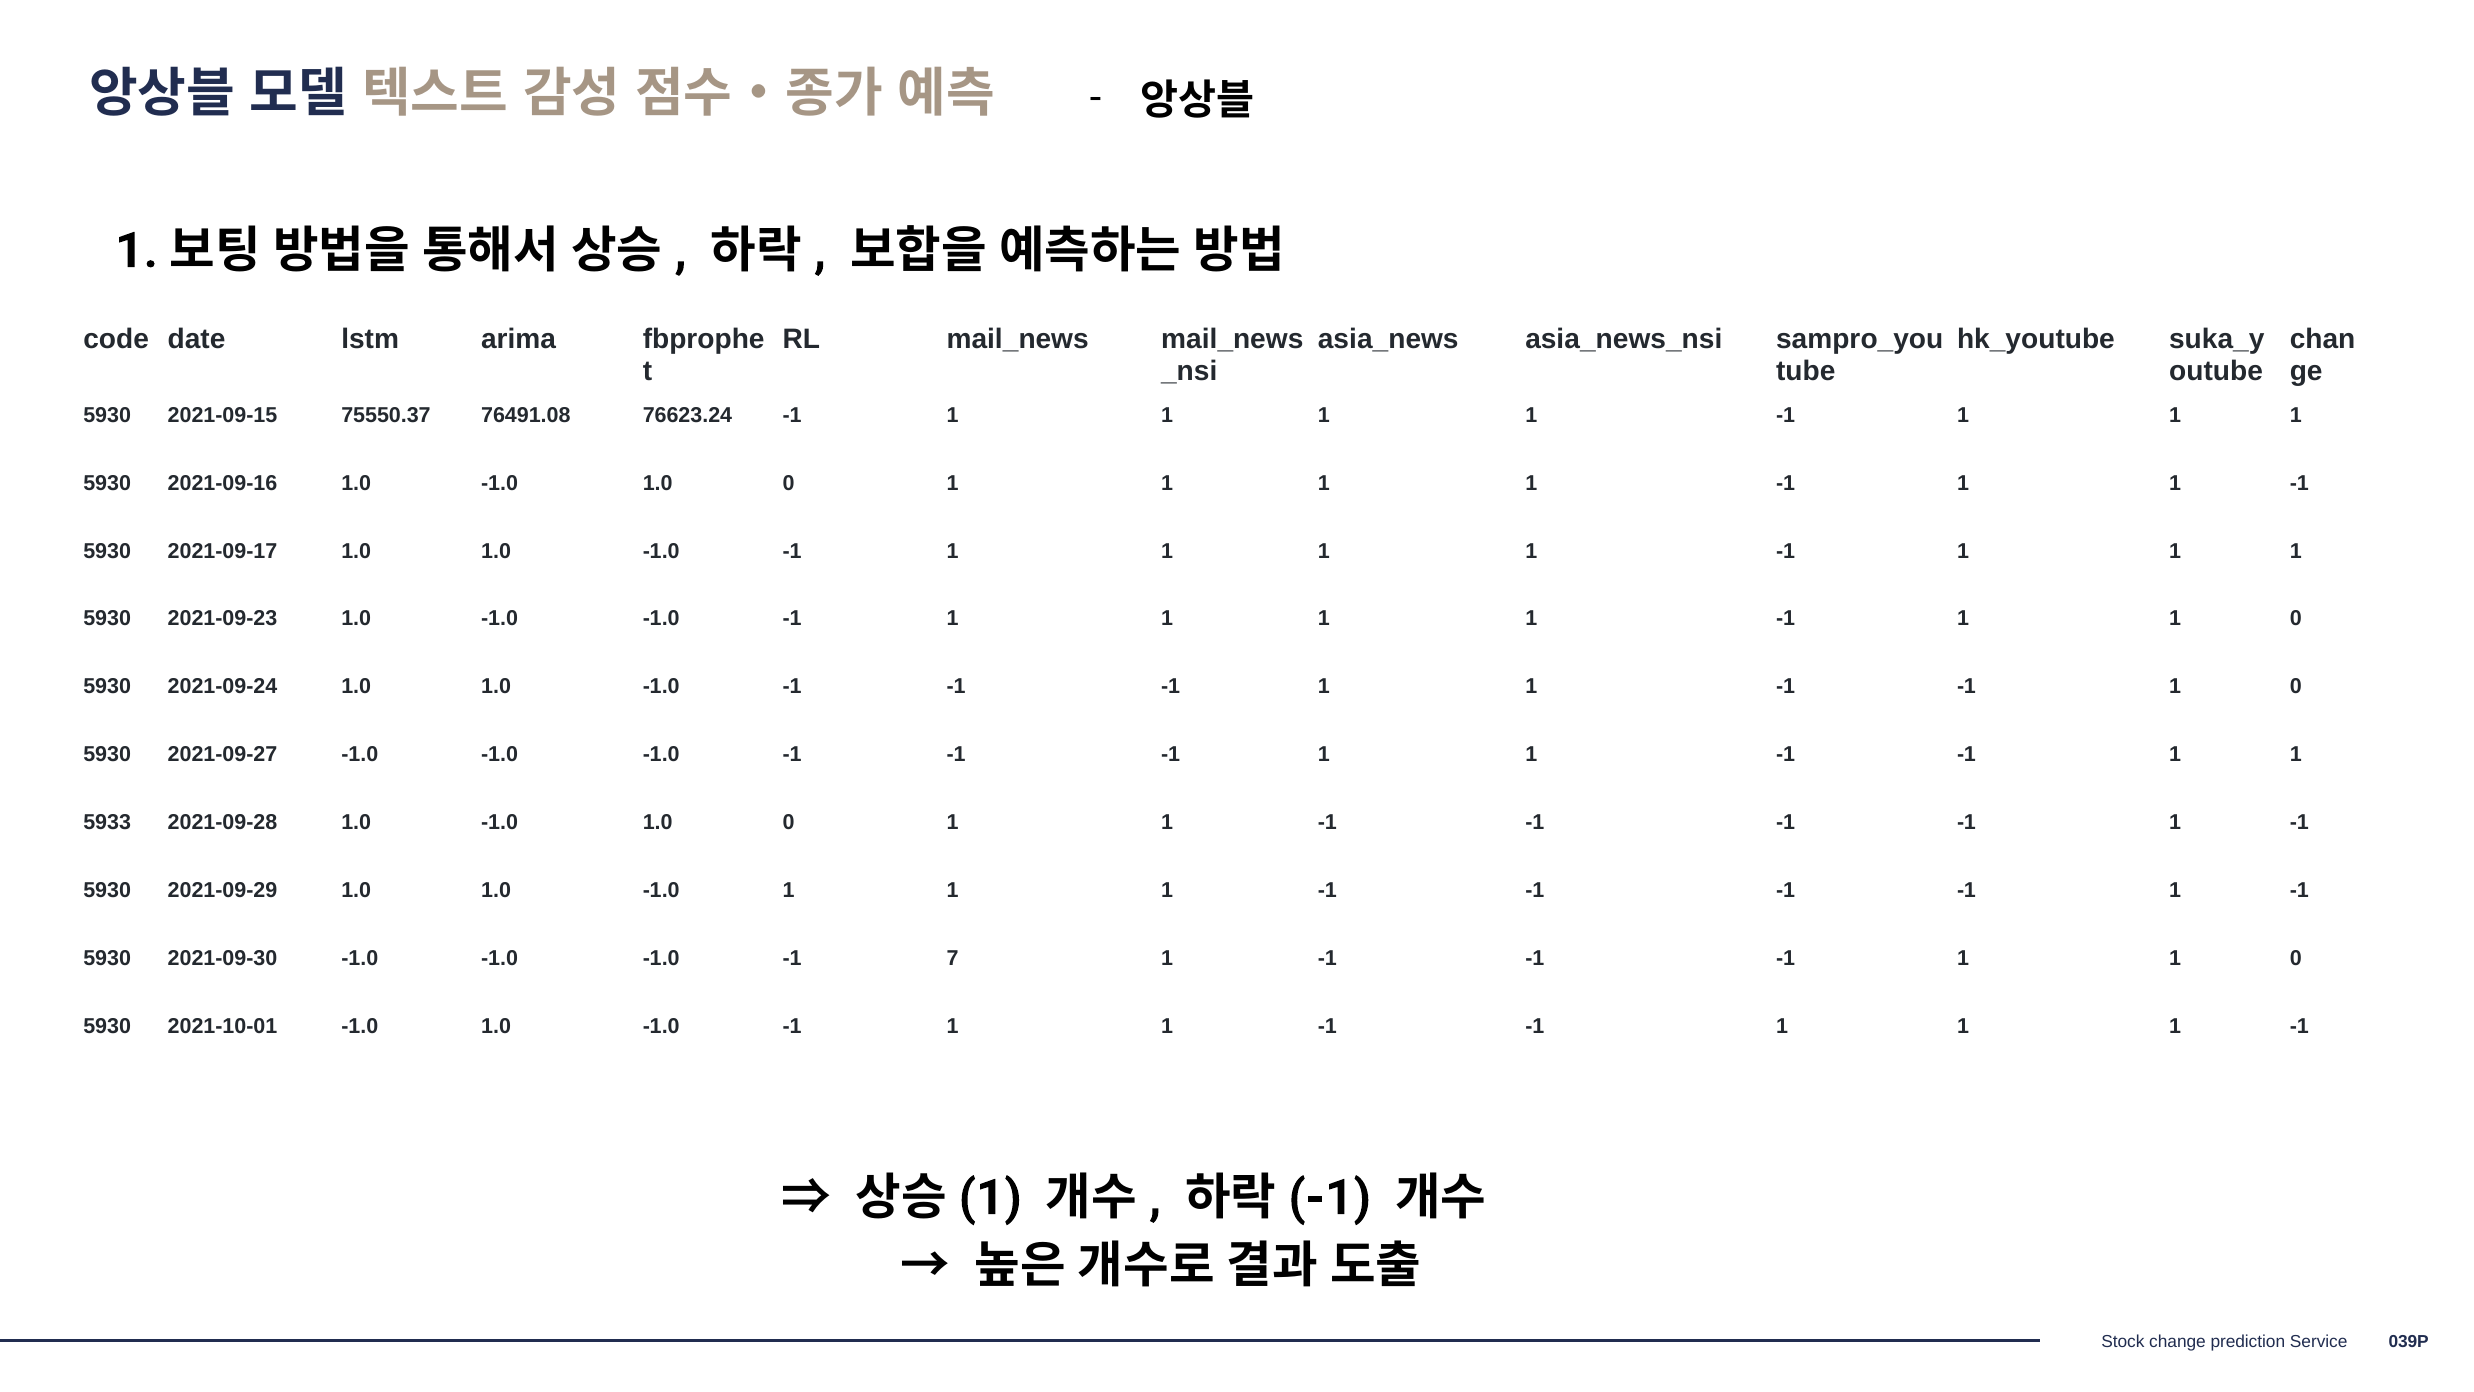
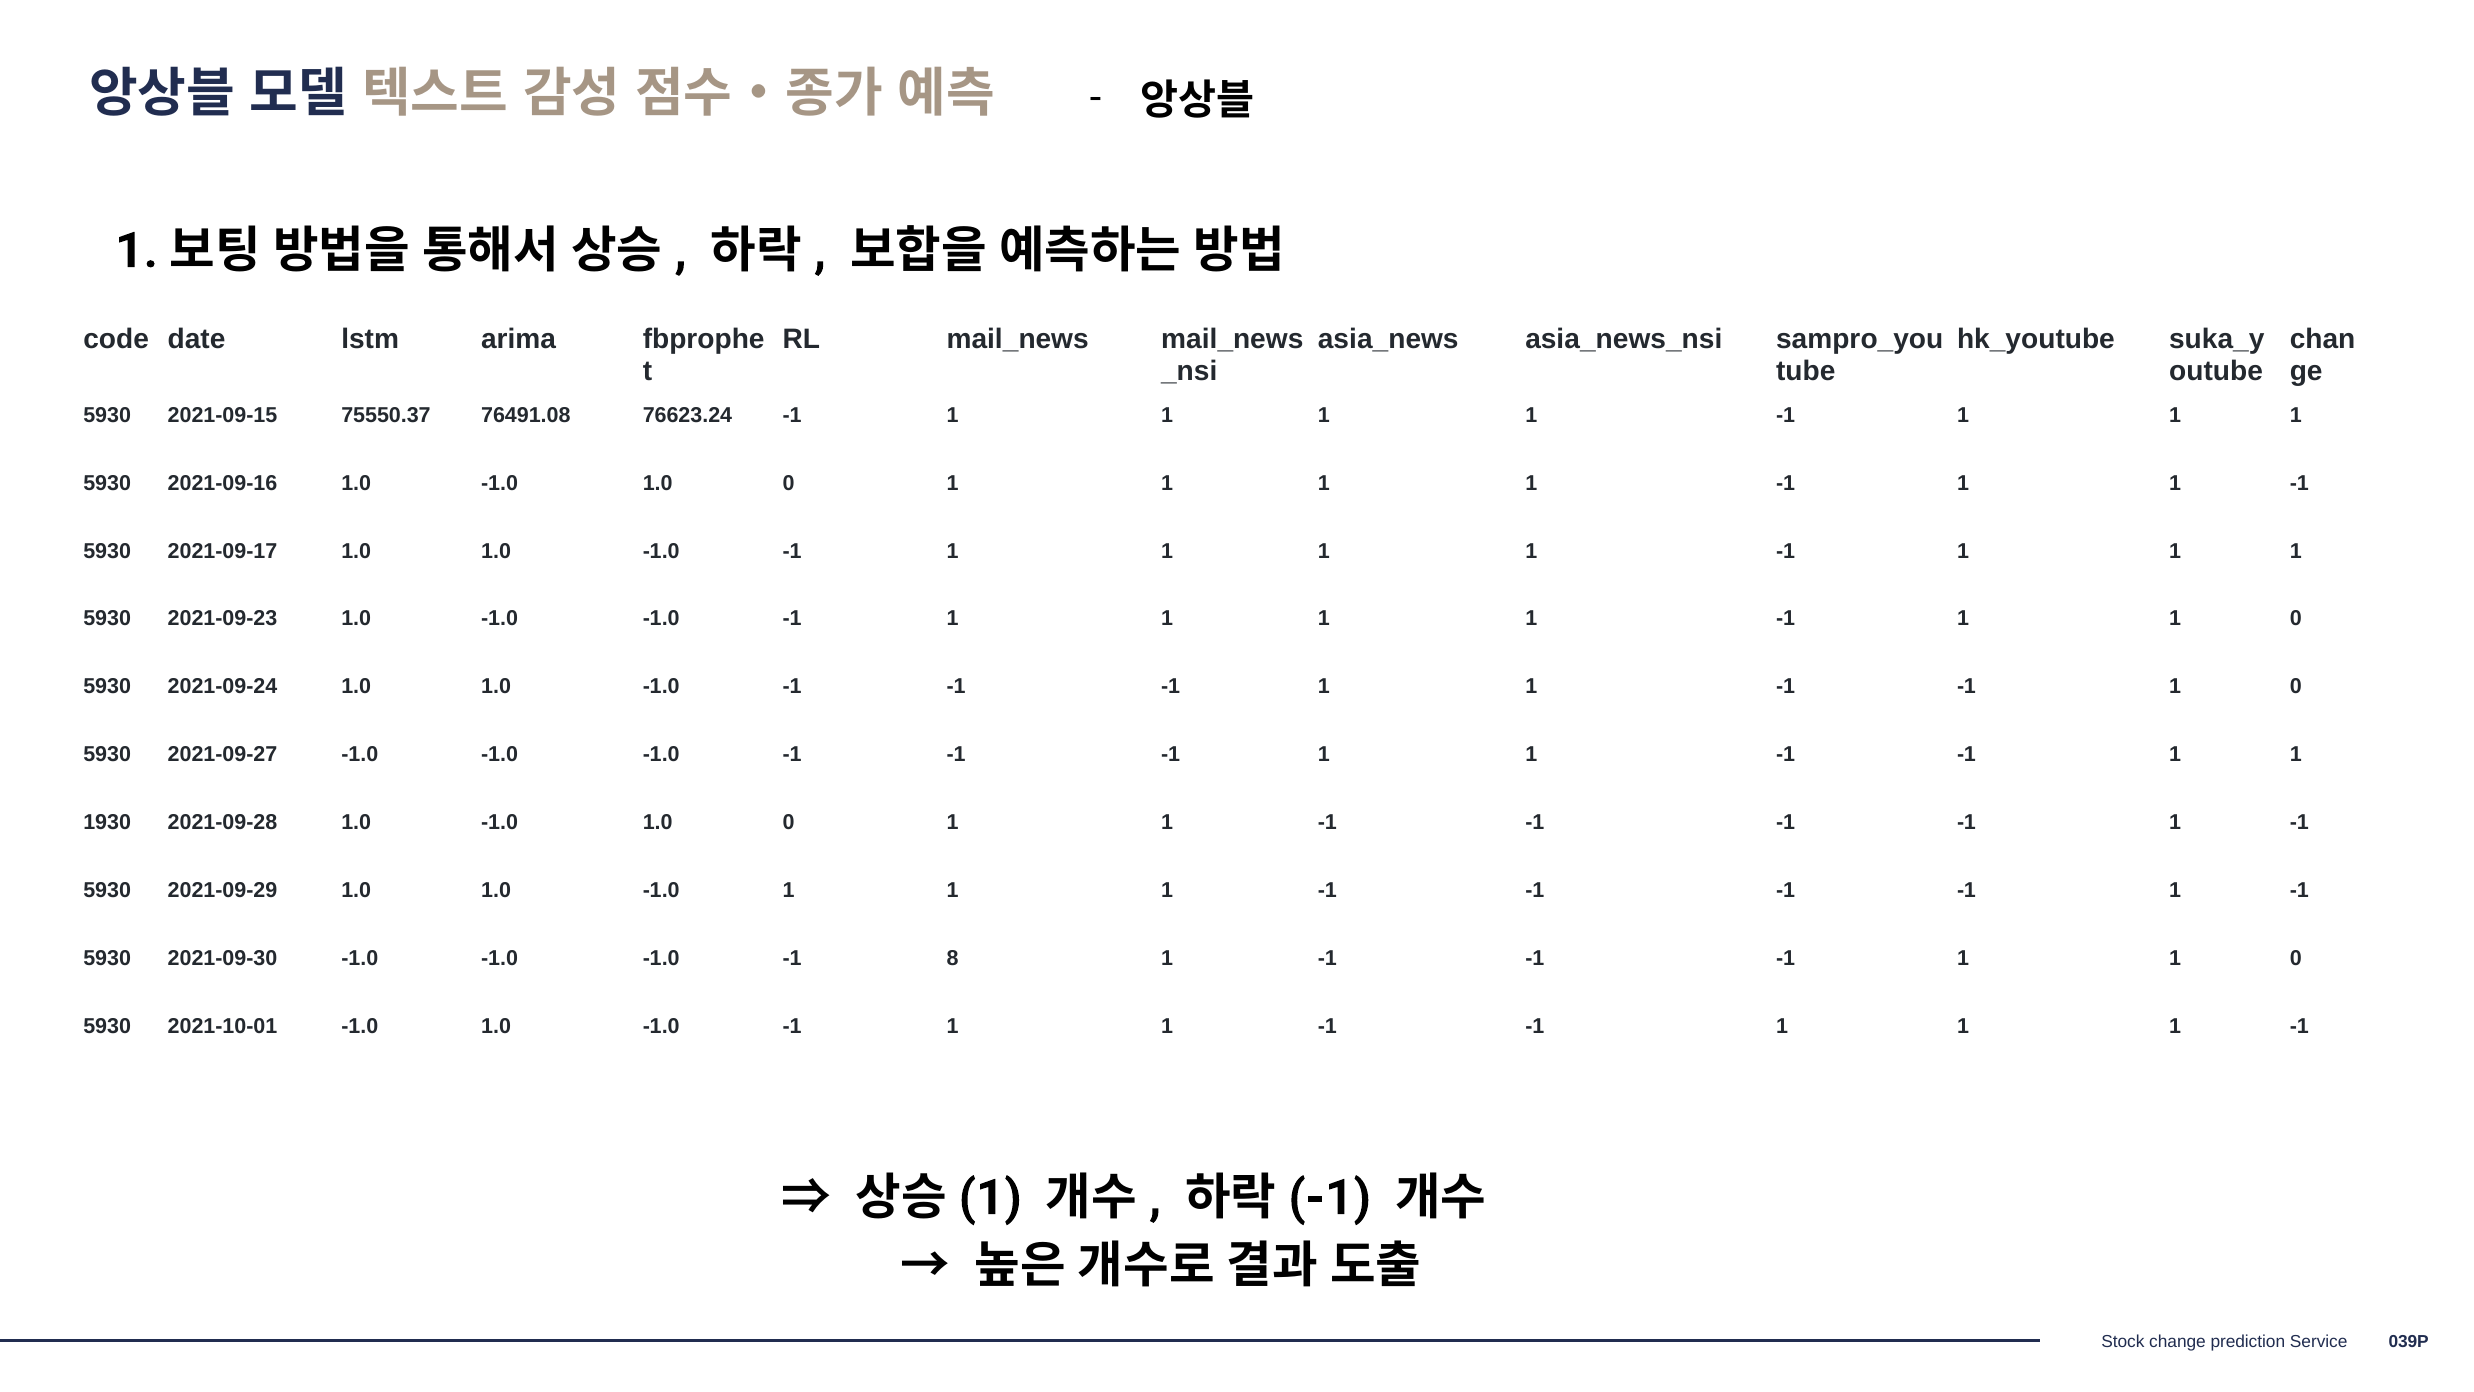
5933: 5933 -> 1930
7: 7 -> 8
